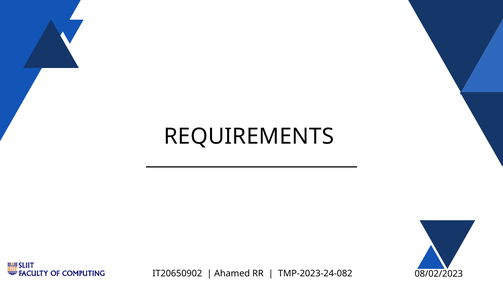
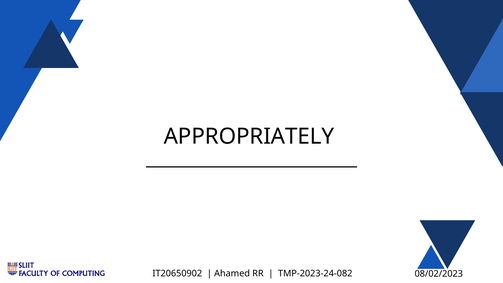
REQUIREMENTS: REQUIREMENTS -> APPROPRIATELY
